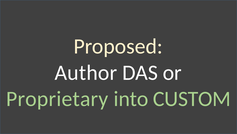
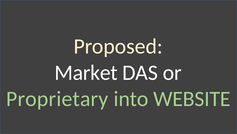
Author: Author -> Market
CUSTOM: CUSTOM -> WEBSITE
